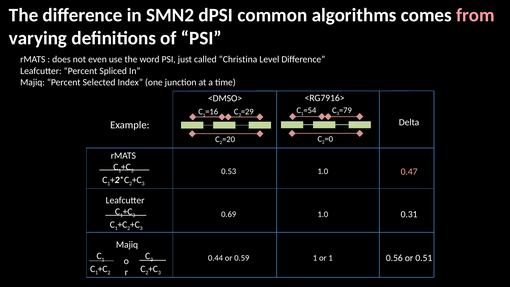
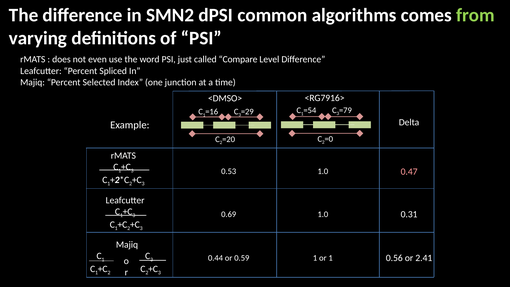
from colour: pink -> light green
Christina: Christina -> Compare
0.51: 0.51 -> 2.41
